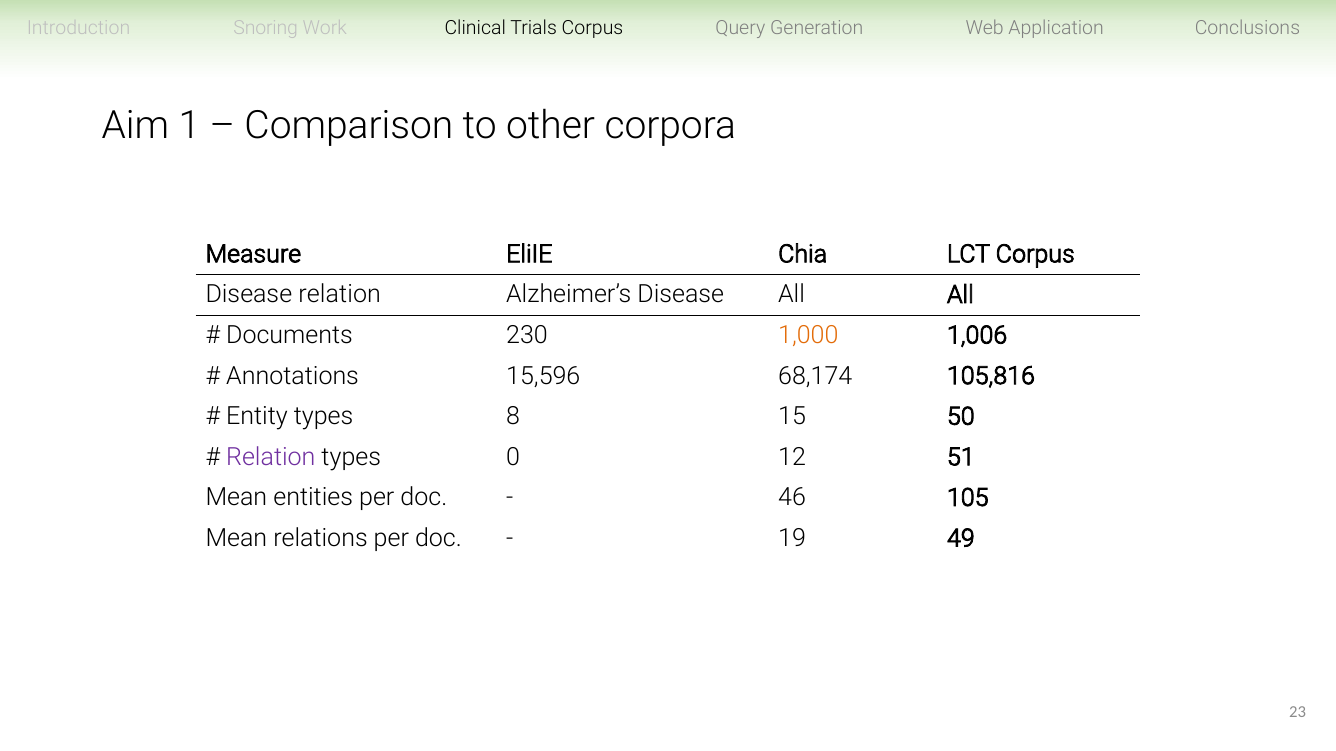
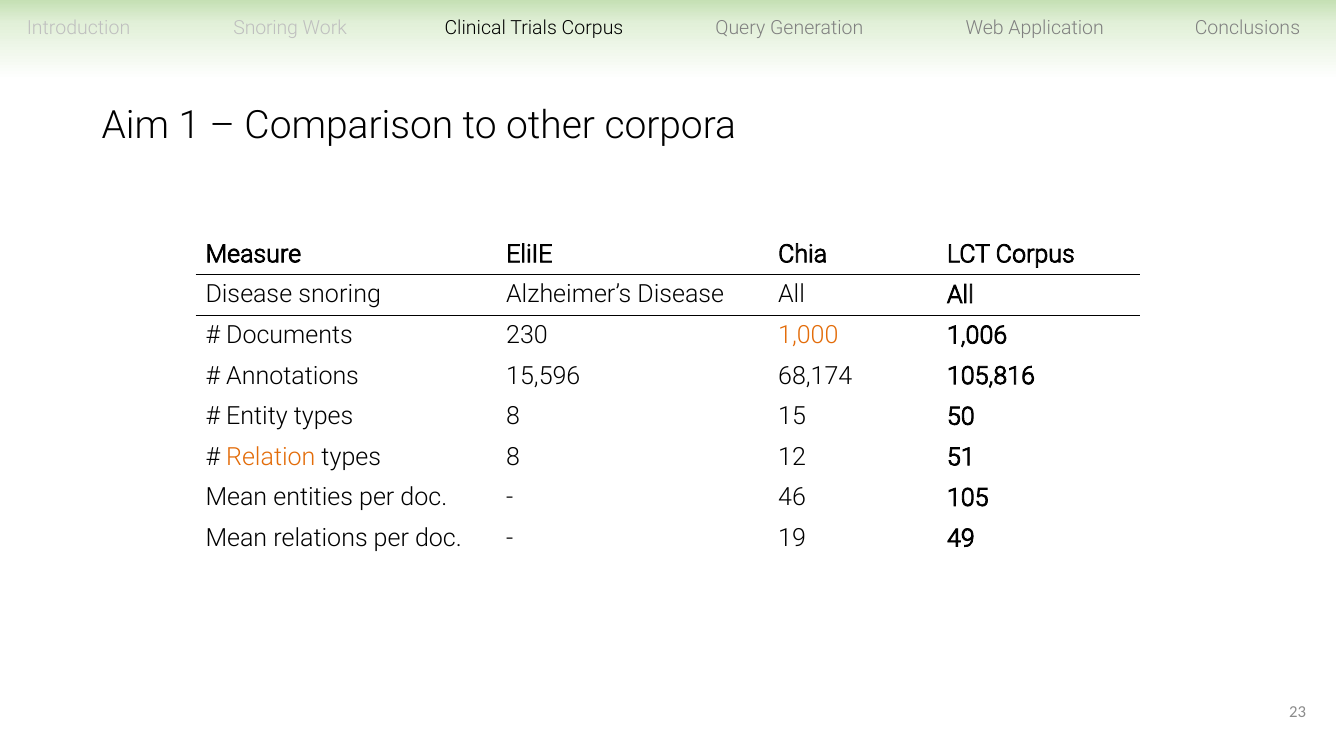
Disease relation: relation -> snoring
Relation at (271, 457) colour: purple -> orange
0 at (513, 457): 0 -> 8
